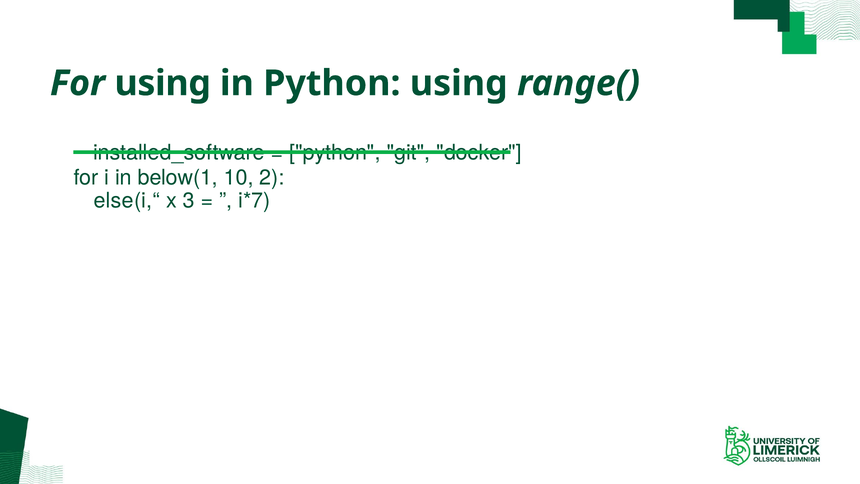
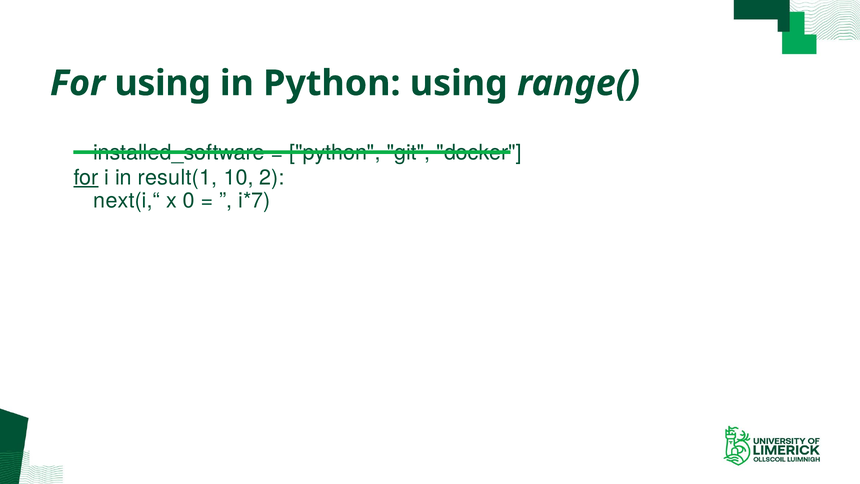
for at (86, 178) underline: none -> present
below(1: below(1 -> result(1
else(i,“: else(i,“ -> next(i,“
3: 3 -> 0
